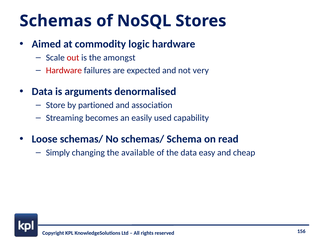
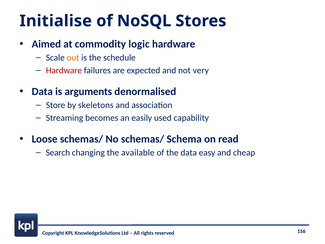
Schemas: Schemas -> Initialise
out colour: red -> orange
amongst: amongst -> schedule
partioned: partioned -> skeletons
Simply: Simply -> Search
